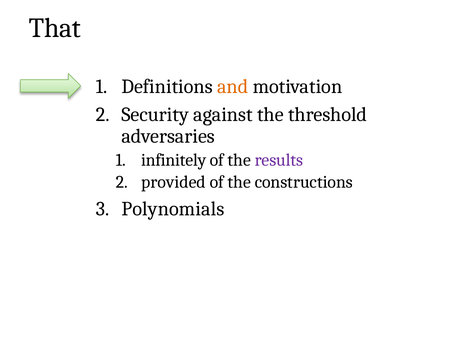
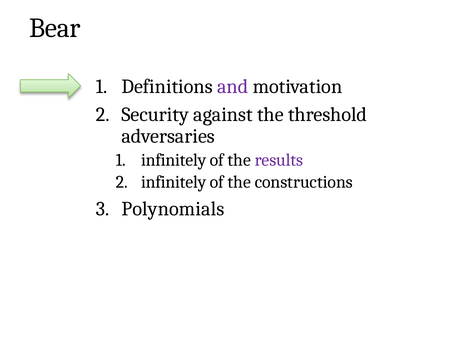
That: That -> Bear
and colour: orange -> purple
provided at (174, 182): provided -> infinitely
